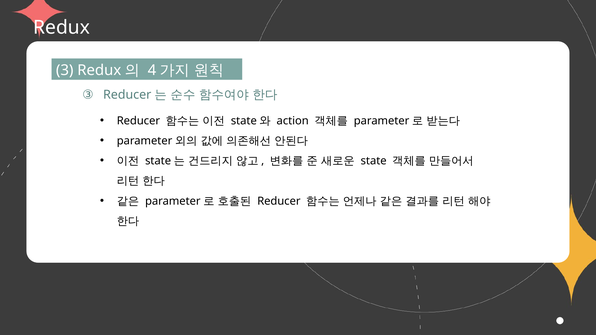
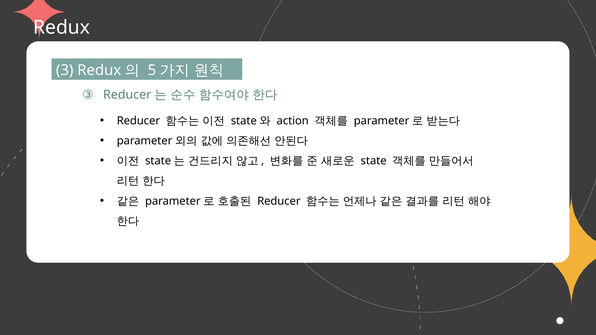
4: 4 -> 5
